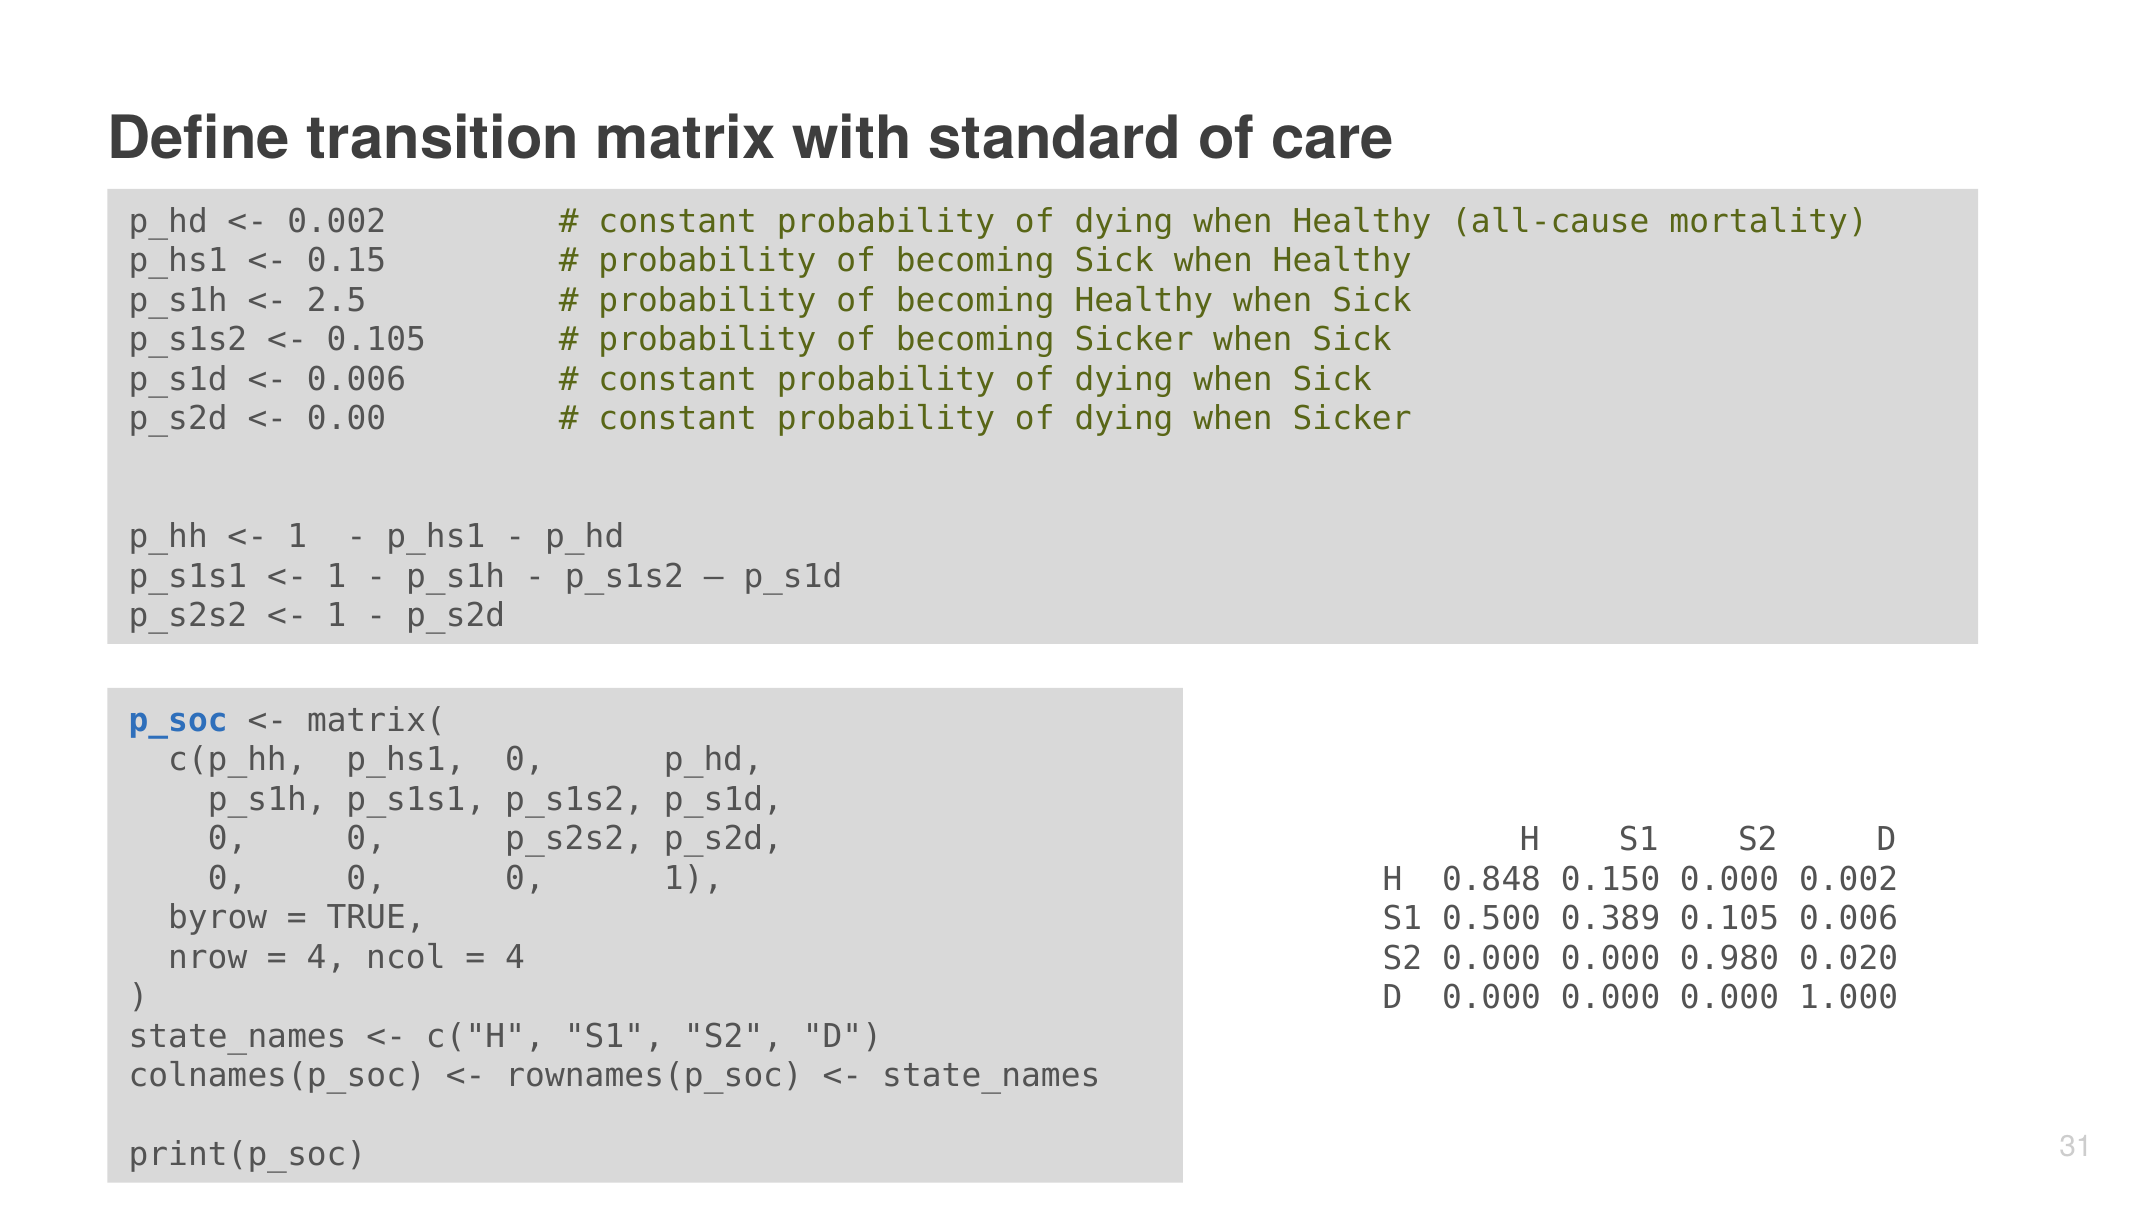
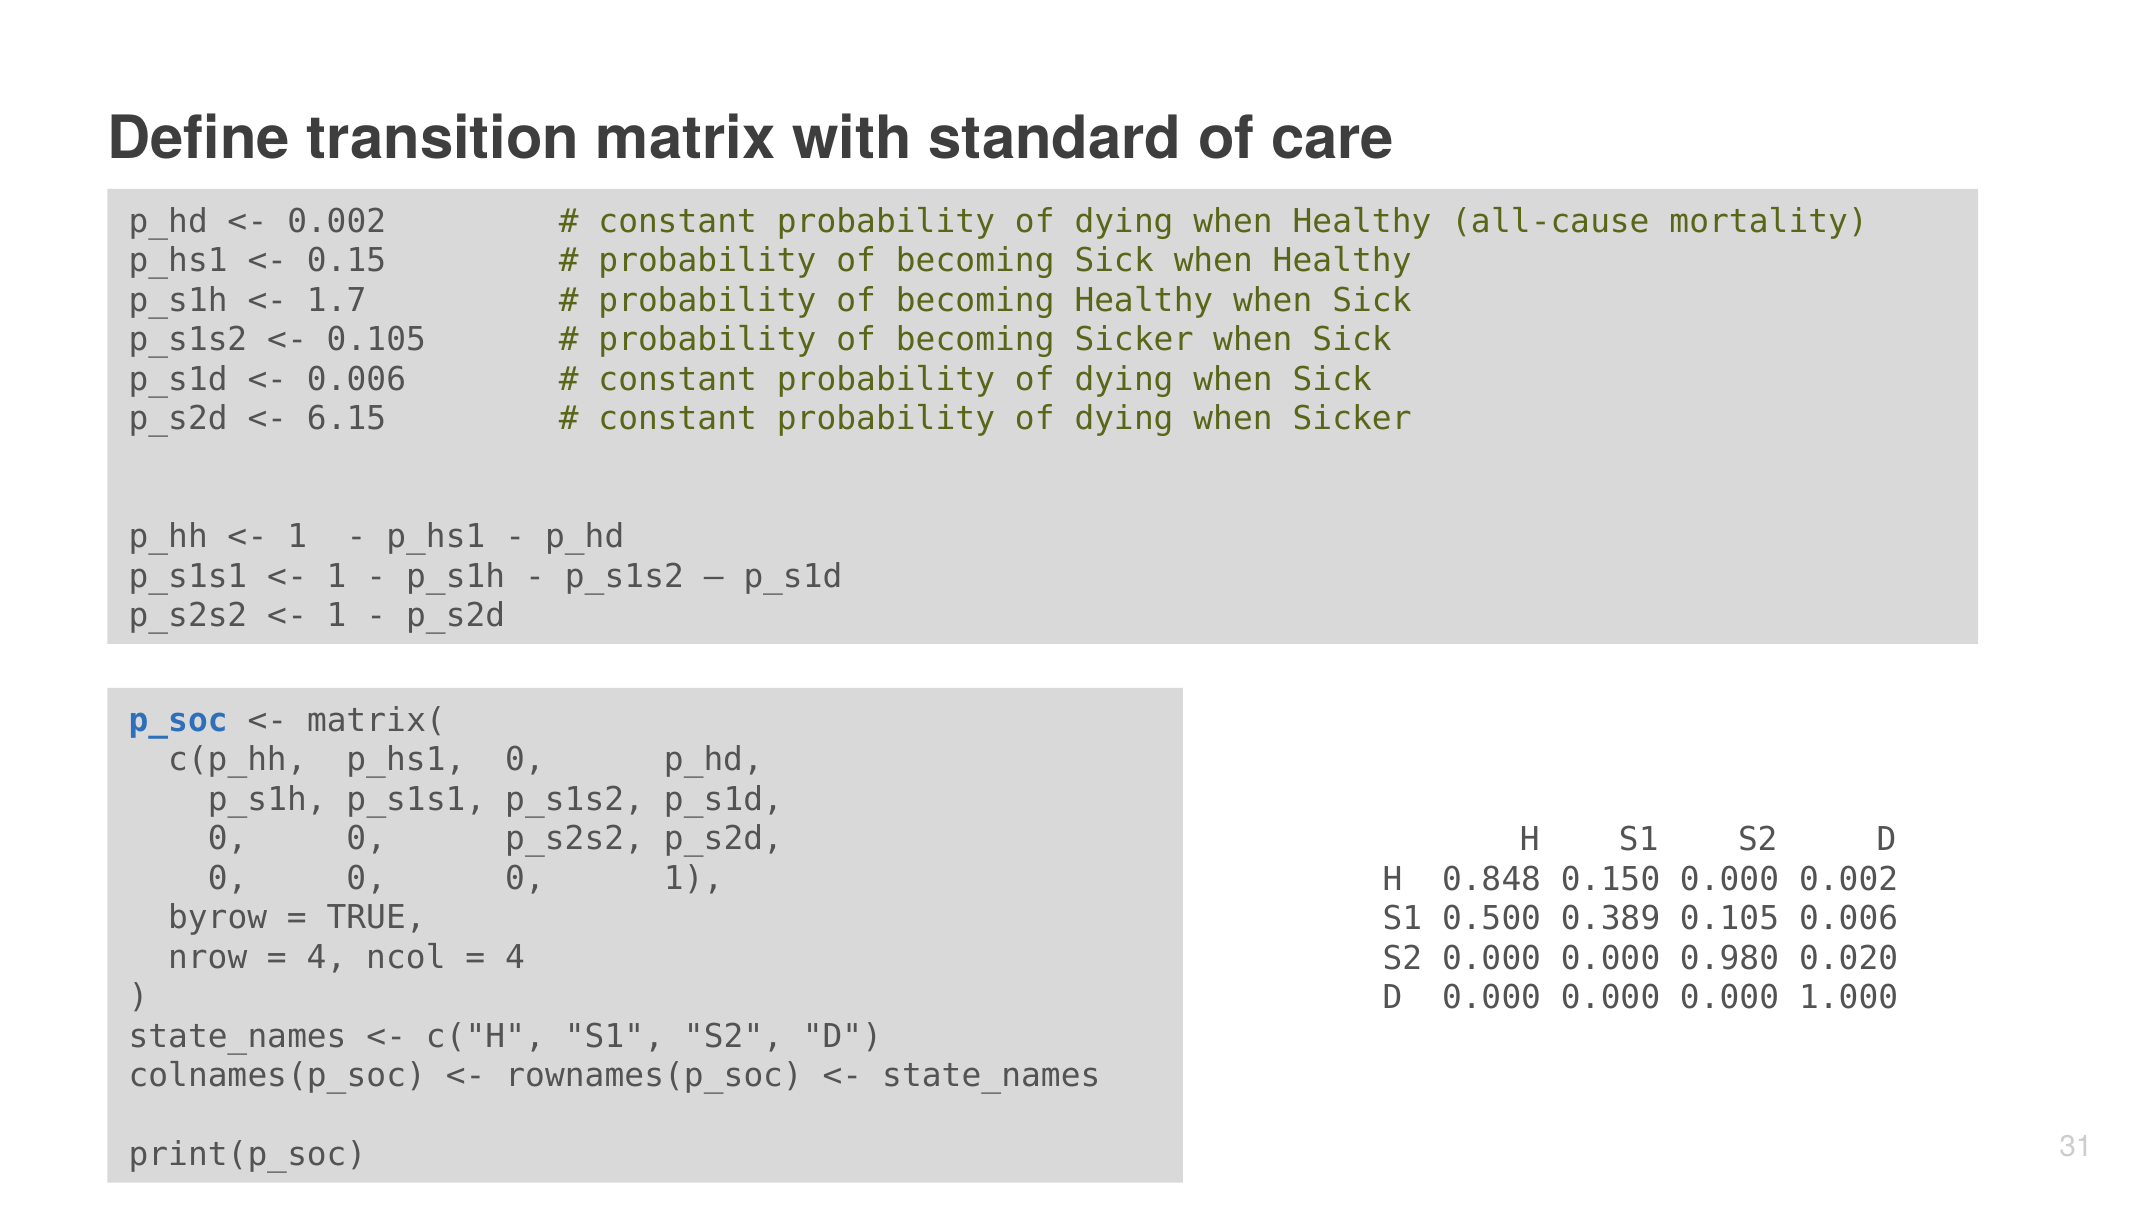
2.5: 2.5 -> 1.7
0.00: 0.00 -> 6.15
